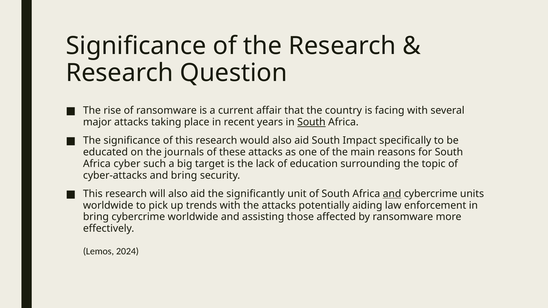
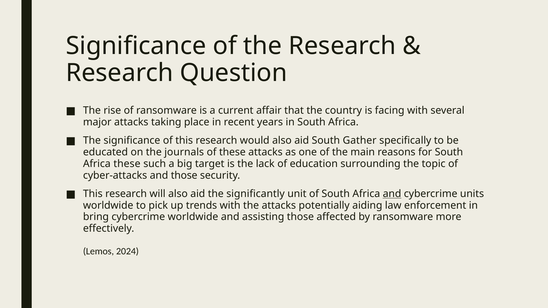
South at (311, 122) underline: present -> none
Impact: Impact -> Gather
Africa cyber: cyber -> these
and bring: bring -> those
